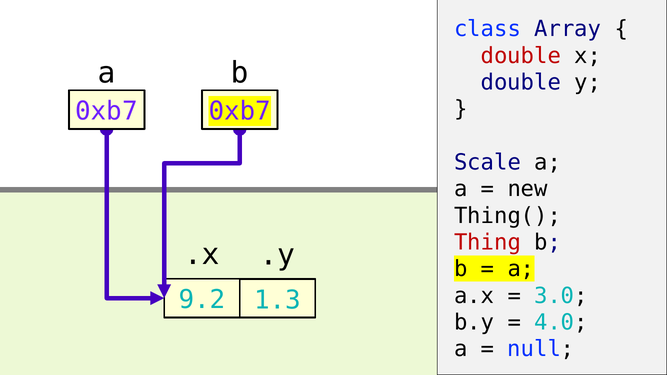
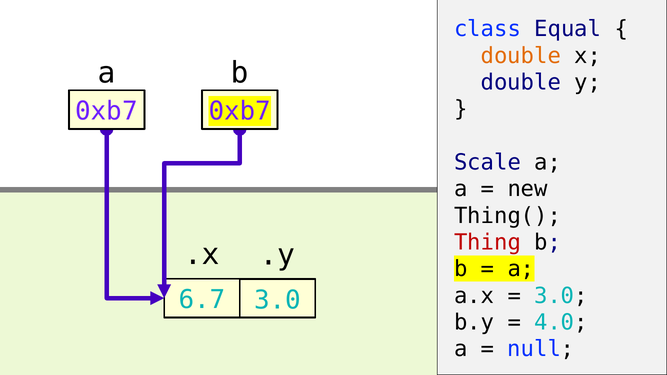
Array: Array -> Equal
double at (521, 56) colour: red -> orange
9.2: 9.2 -> 6.7
1.3 at (278, 300): 1.3 -> 3.0
